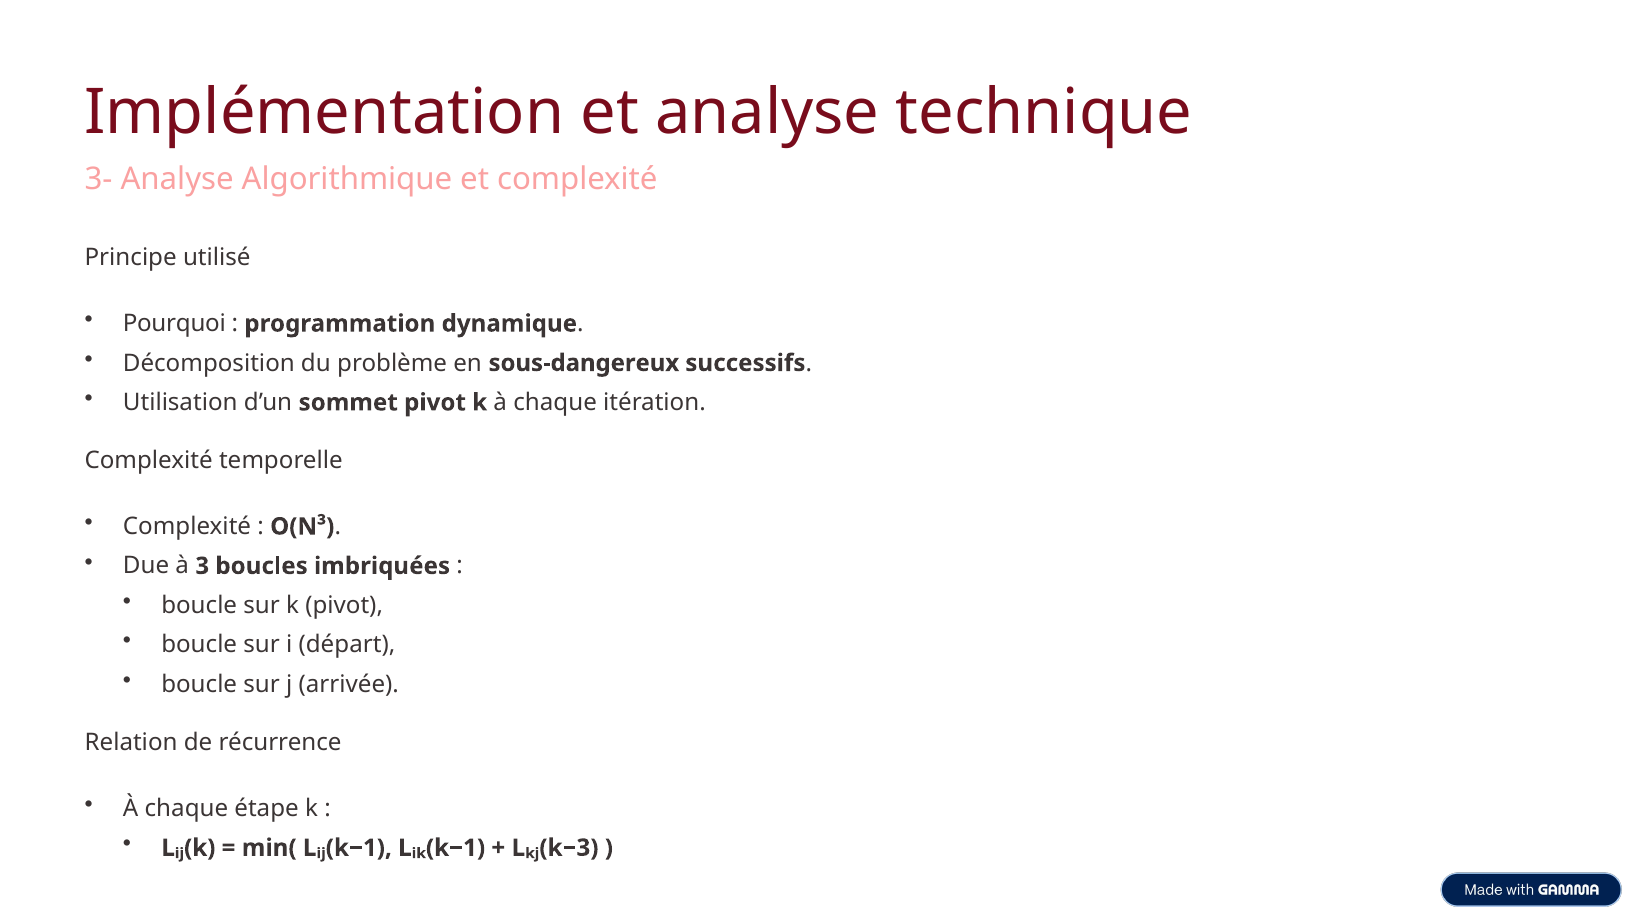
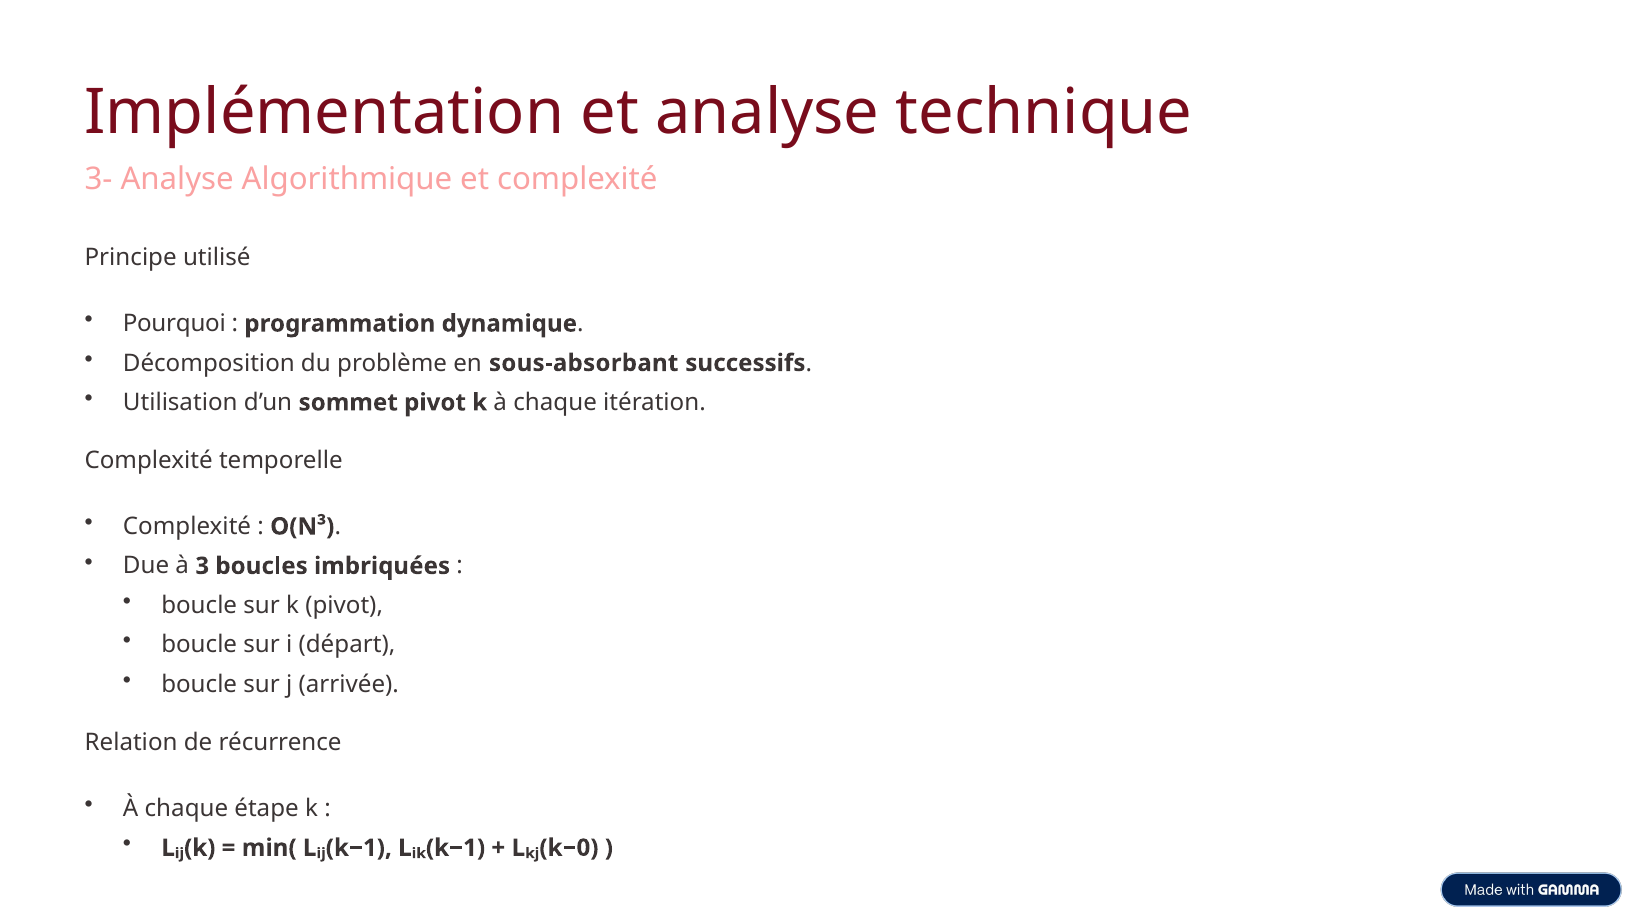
sous-dangereux: sous-dangereux -> sous-absorbant
Lₖⱼ(k−3: Lₖⱼ(k−3 -> Lₖⱼ(k−0
